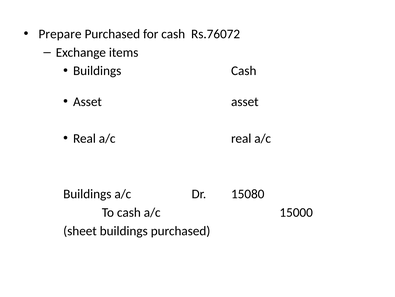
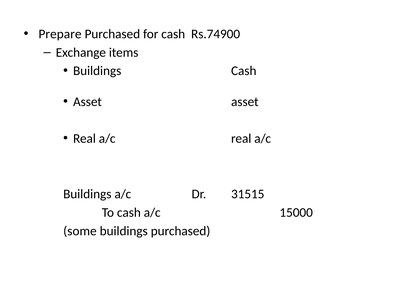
Rs.76072: Rs.76072 -> Rs.74900
15080: 15080 -> 31515
sheet: sheet -> some
